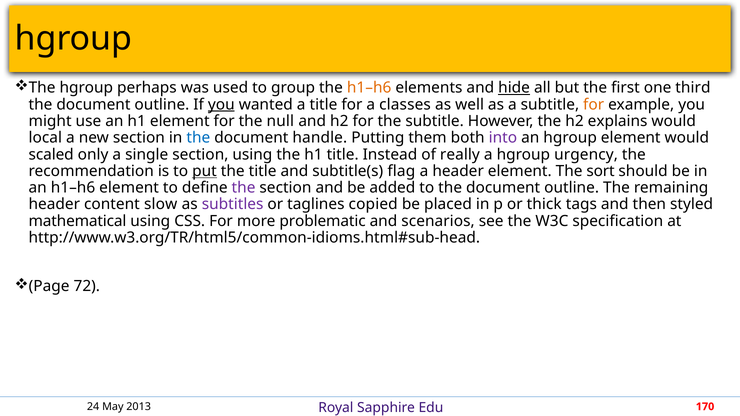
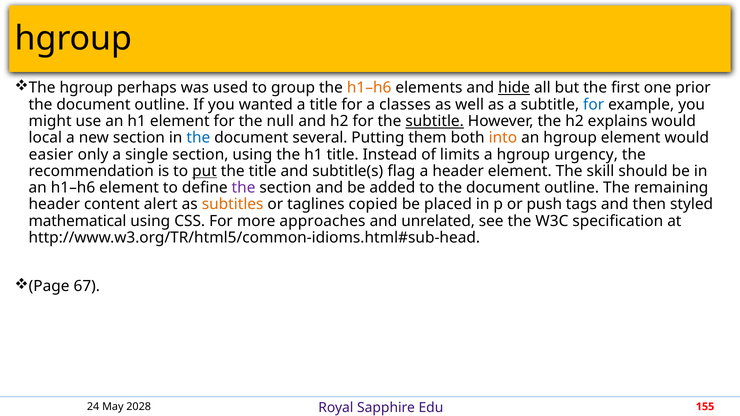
third: third -> prior
you at (221, 105) underline: present -> none
for at (594, 105) colour: orange -> blue
subtitle at (435, 121) underline: none -> present
handle: handle -> several
into colour: purple -> orange
scaled: scaled -> easier
really: really -> limits
sort: sort -> skill
slow: slow -> alert
subtitles colour: purple -> orange
thick: thick -> push
problematic: problematic -> approaches
scenarios: scenarios -> unrelated
72: 72 -> 67
2013: 2013 -> 2028
170: 170 -> 155
